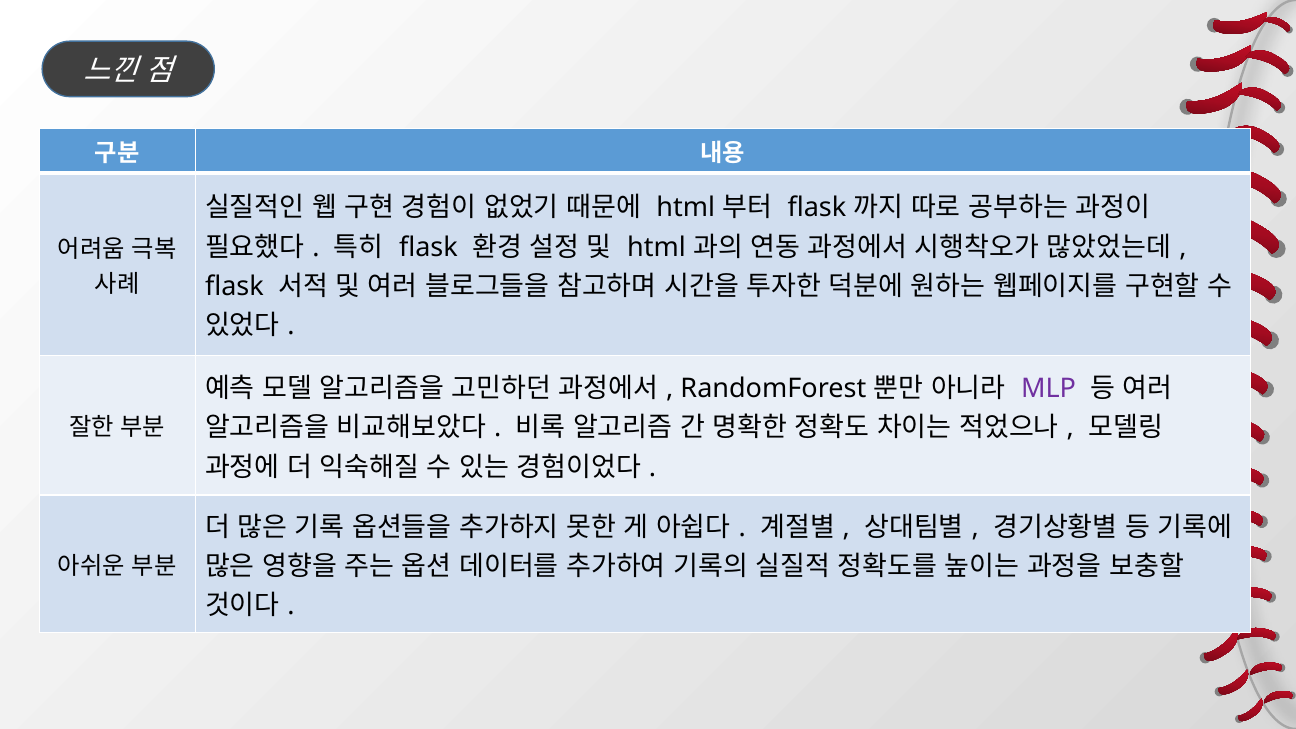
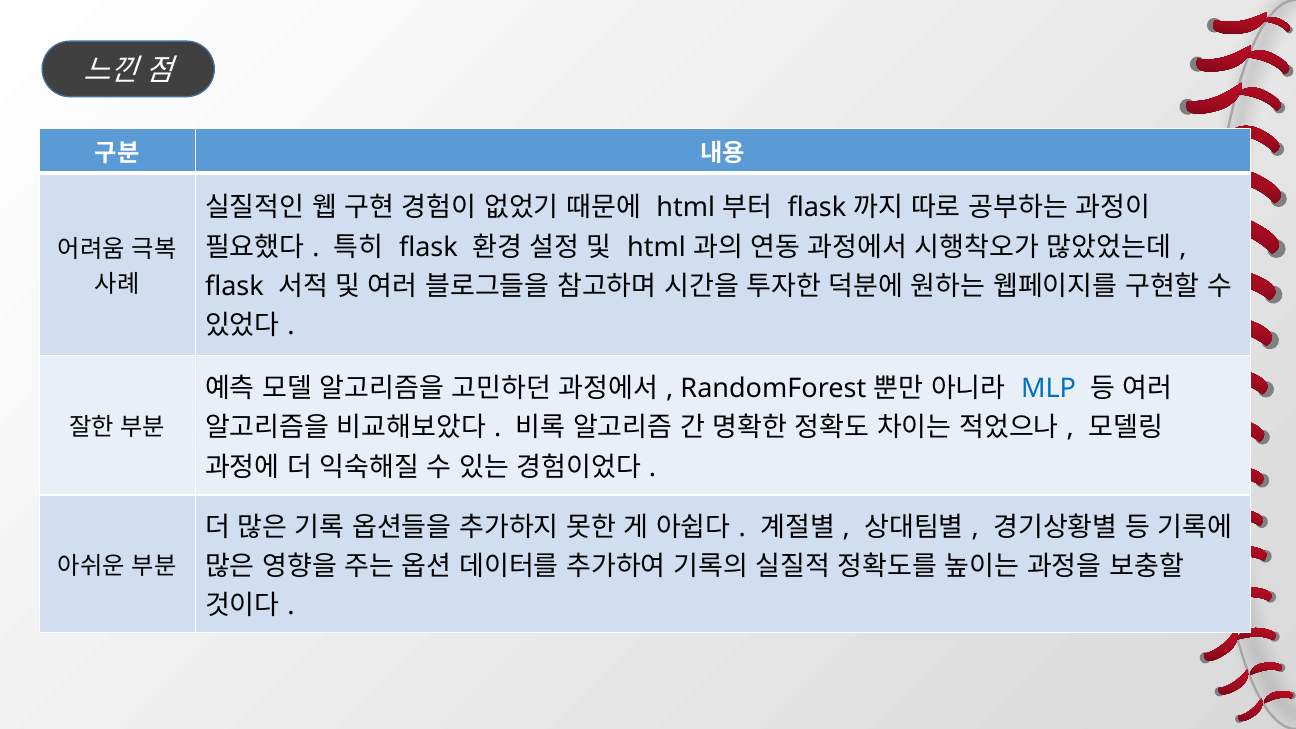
MLP colour: purple -> blue
